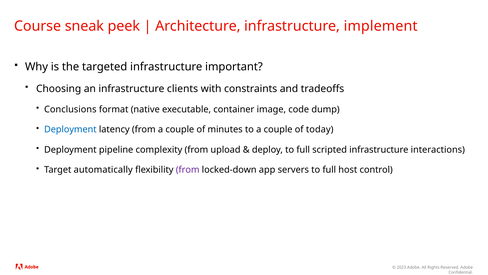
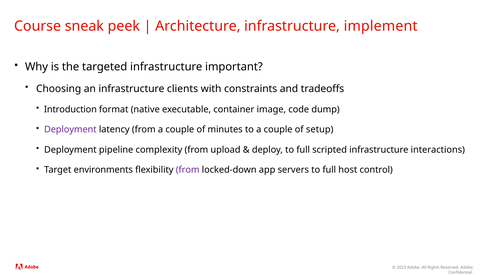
Conclusions: Conclusions -> Introduction
Deployment at (70, 129) colour: blue -> purple
today: today -> setup
automatically: automatically -> environments
